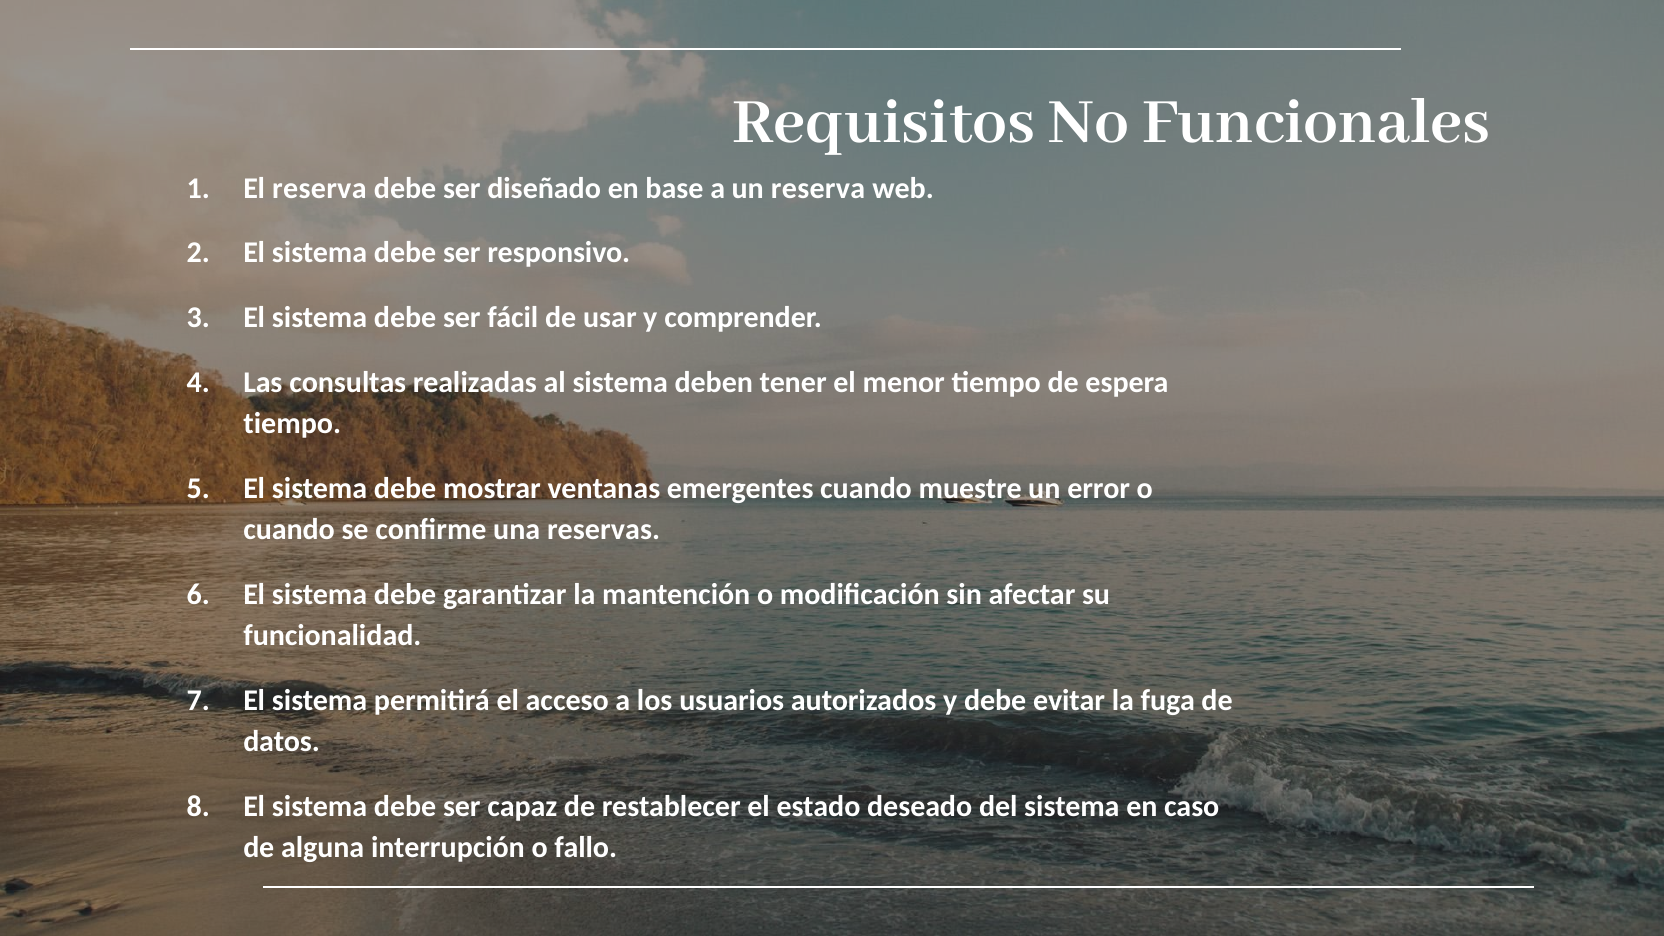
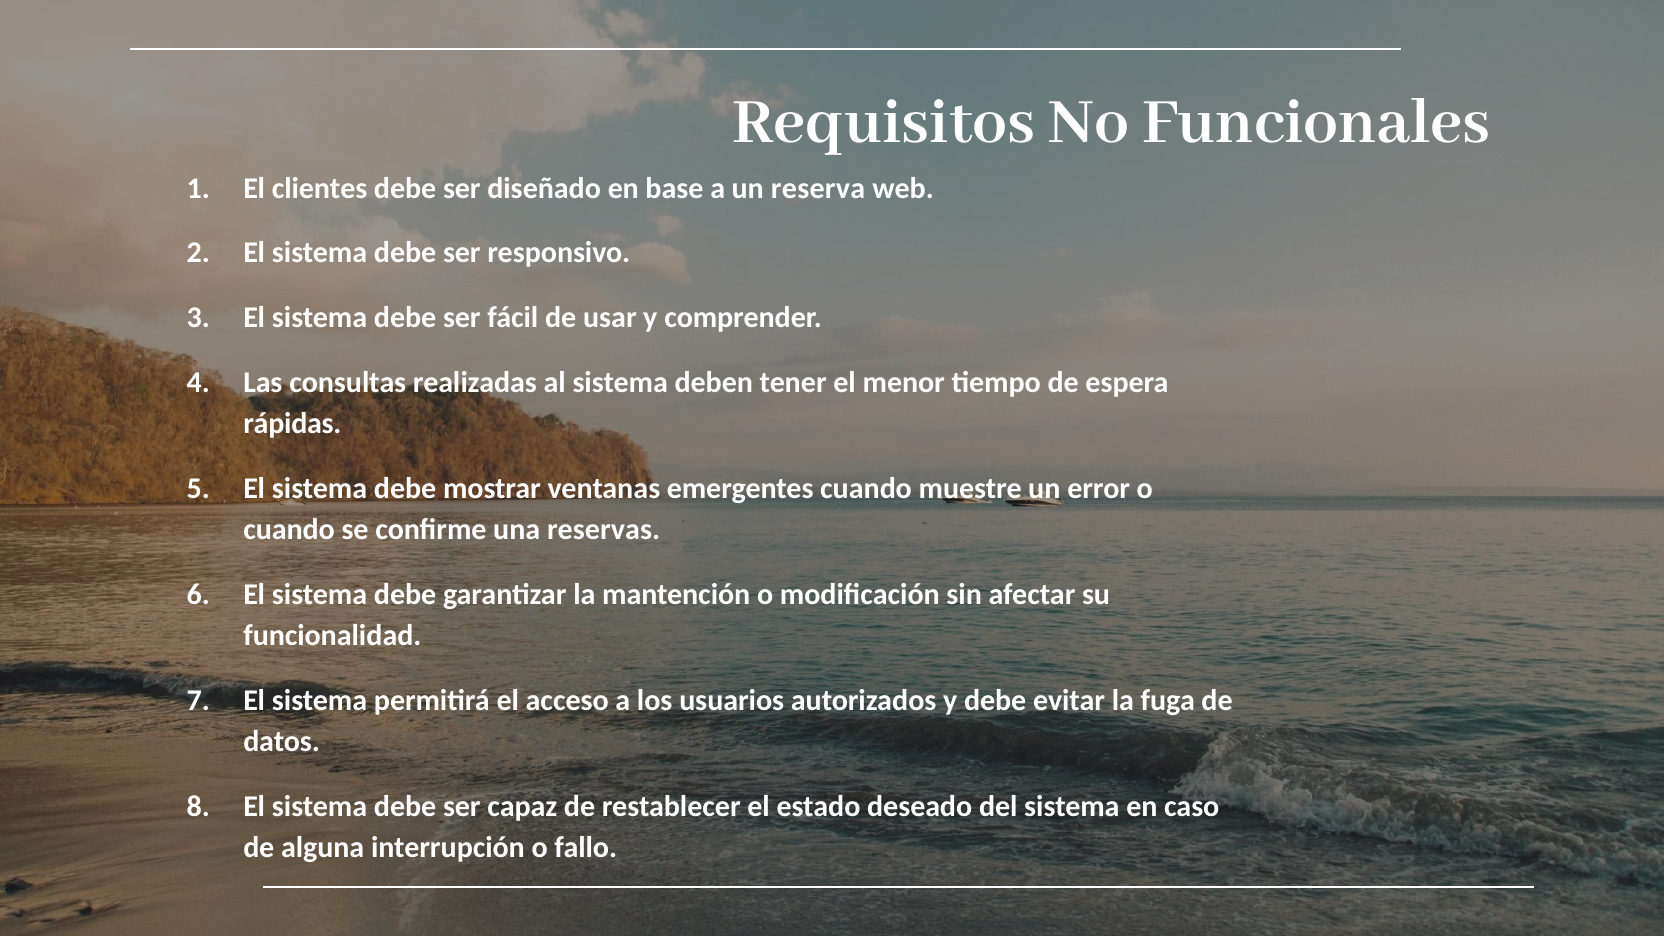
El reserva: reserva -> clientes
tiempo at (292, 424): tiempo -> rápidas
